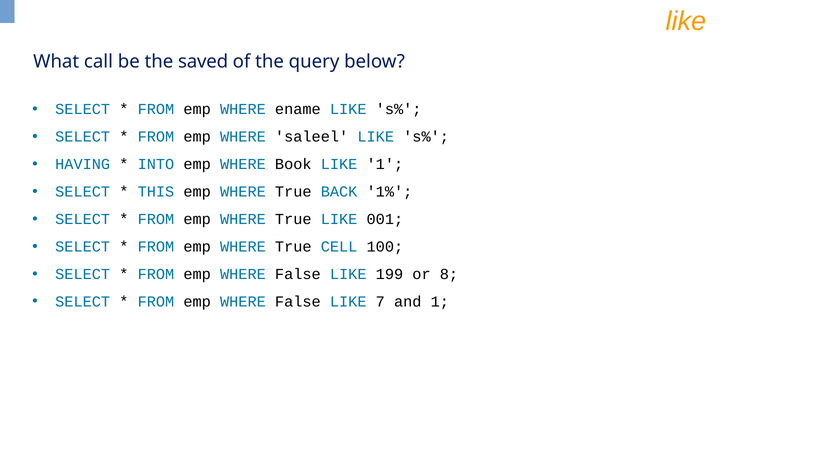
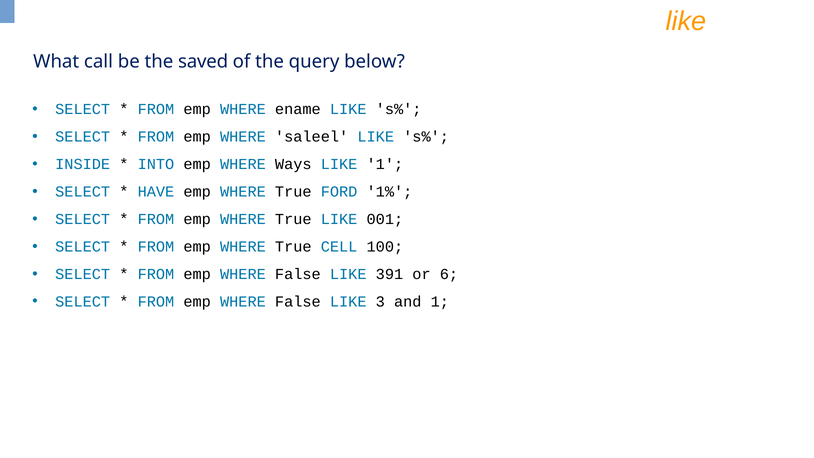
HAVING: HAVING -> INSIDE
Book: Book -> Ways
THIS: THIS -> HAVE
BACK: BACK -> FORD
199: 199 -> 391
8: 8 -> 6
7: 7 -> 3
